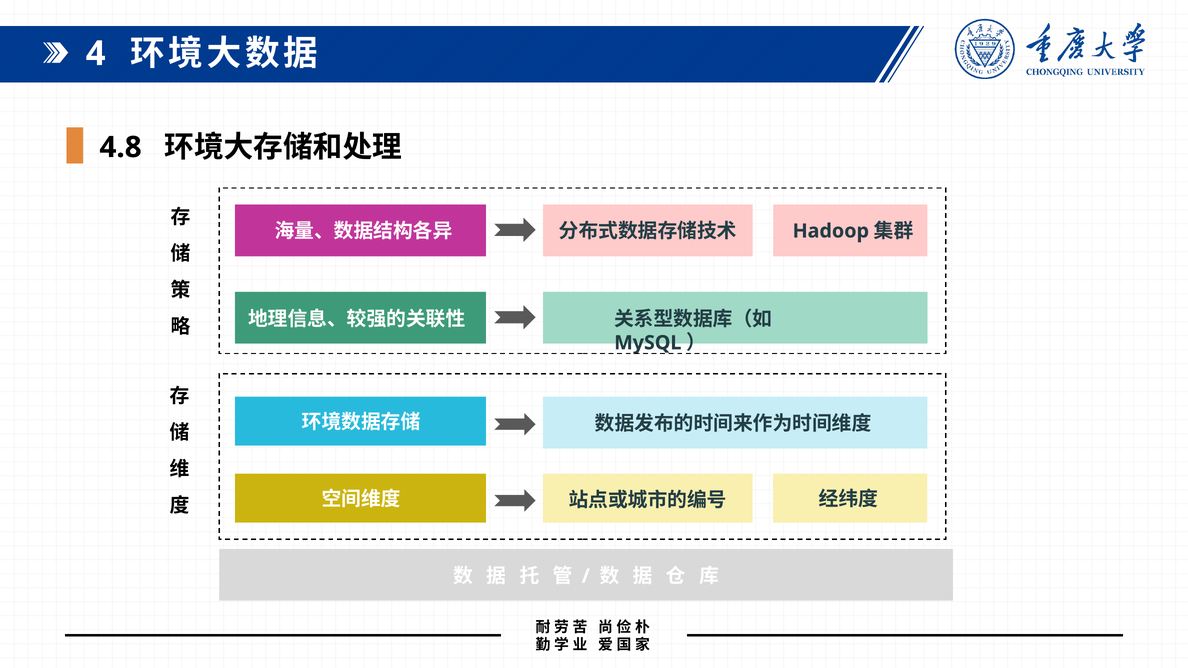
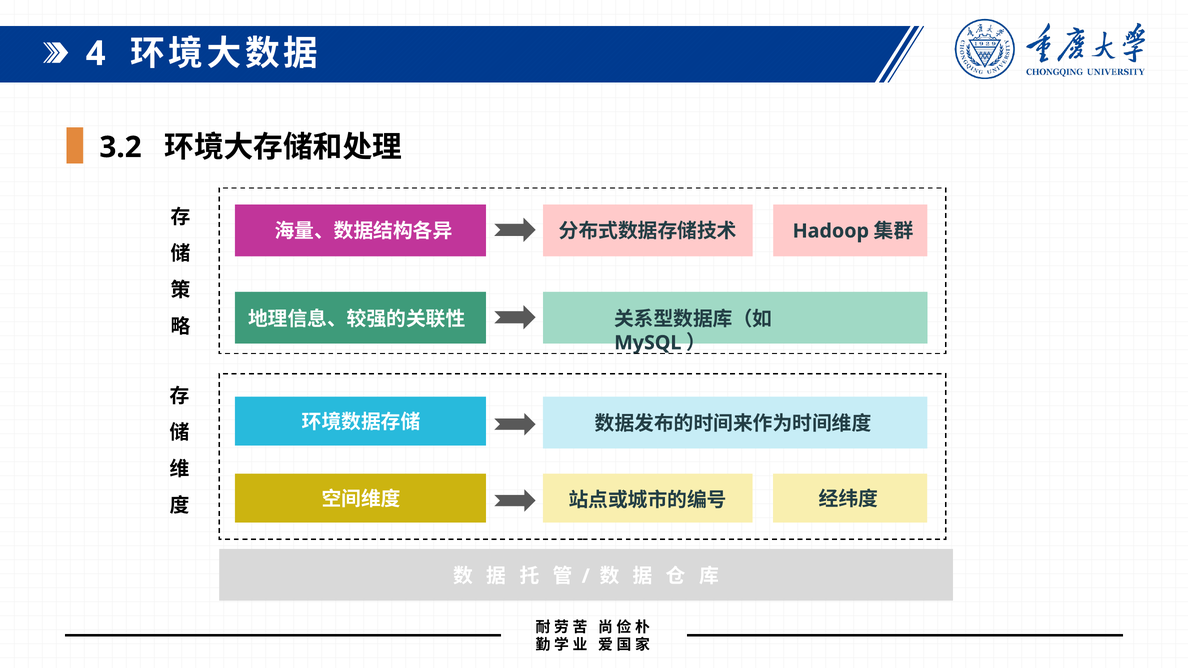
4.8: 4.8 -> 3.2
